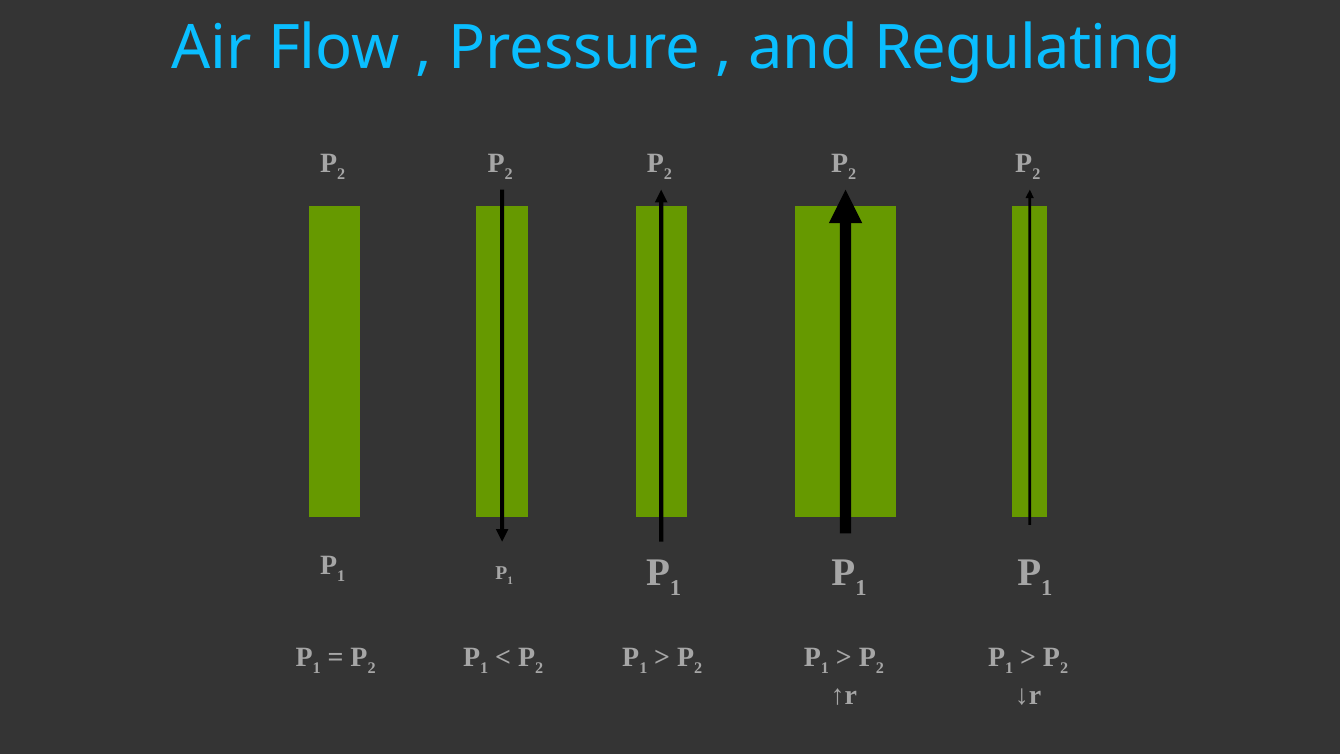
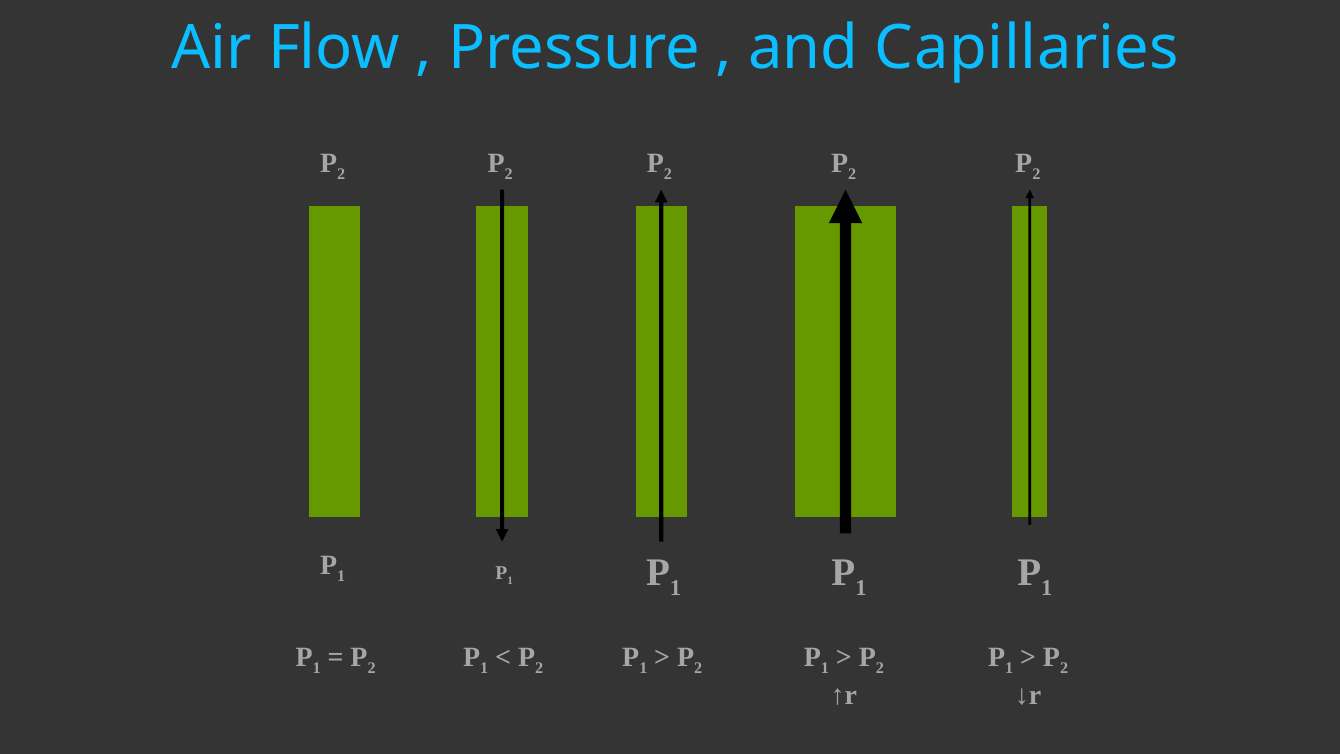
Regulating: Regulating -> Capillaries
